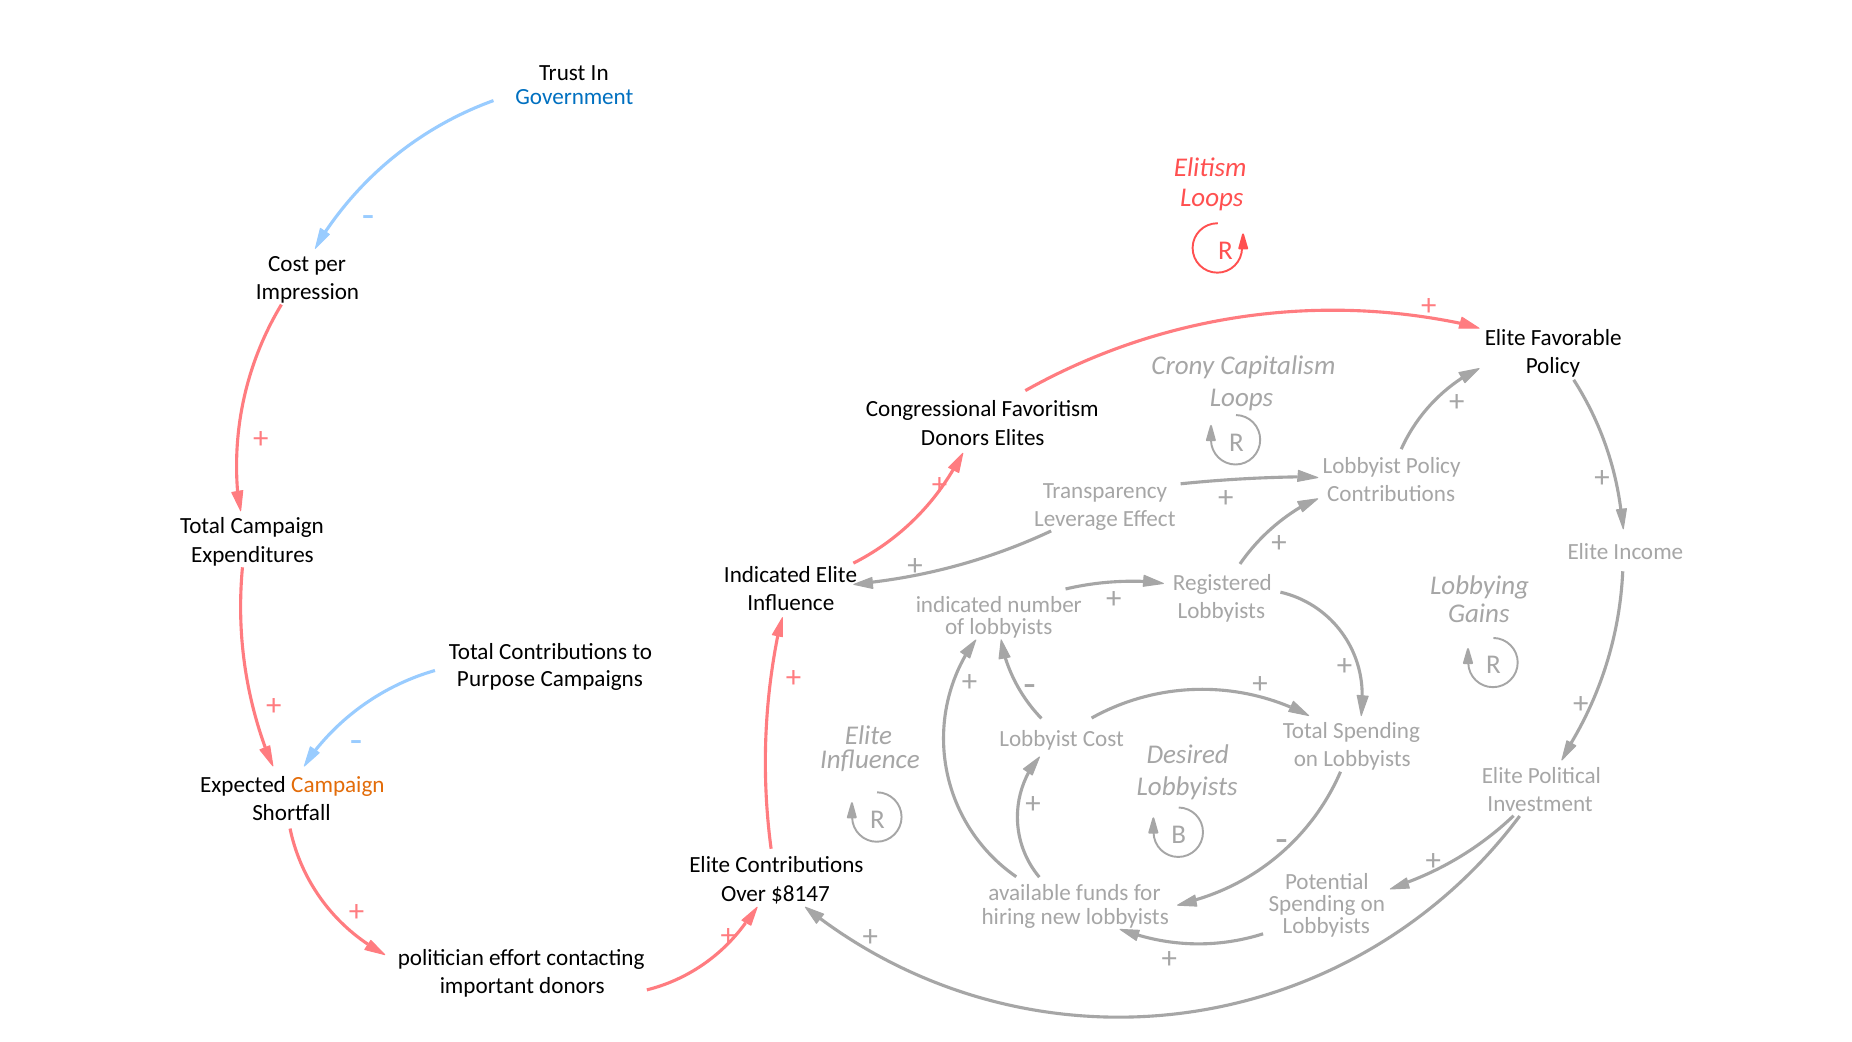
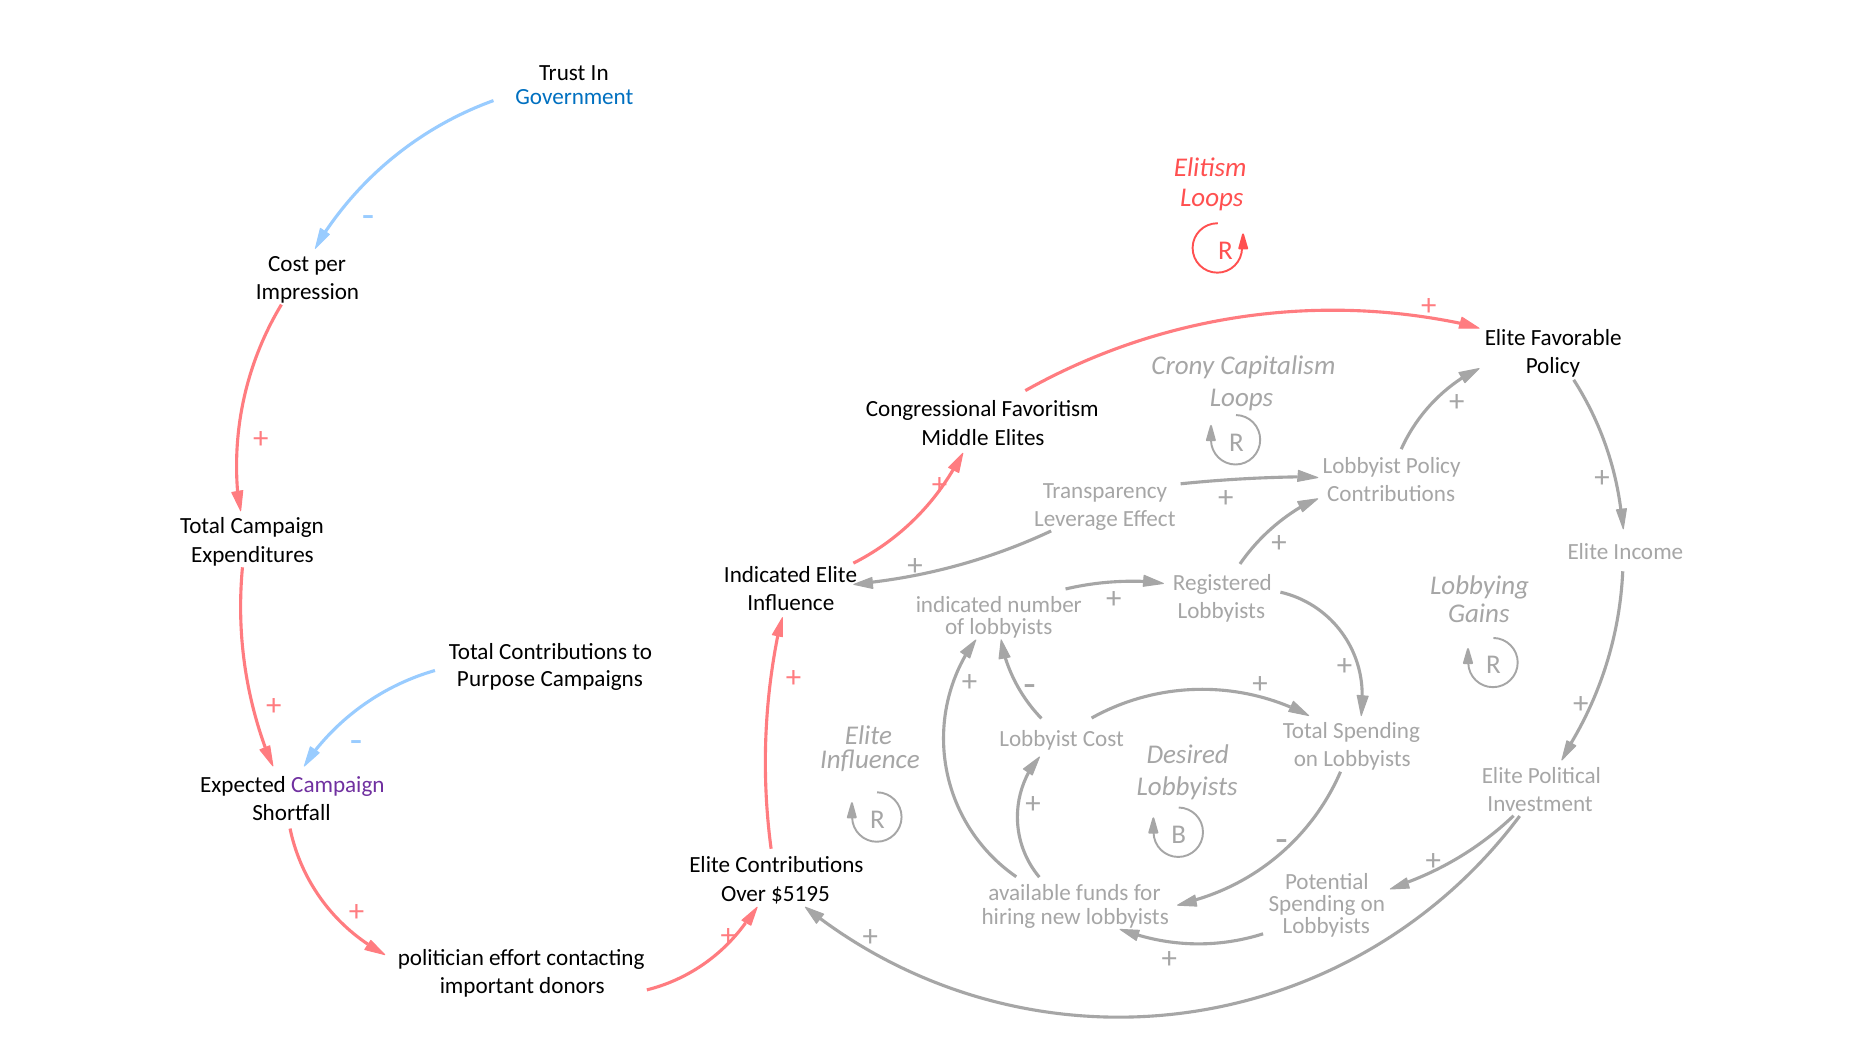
Donors at (955, 437): Donors -> Middle
Campaign at (338, 784) colour: orange -> purple
$8147: $8147 -> $5195
